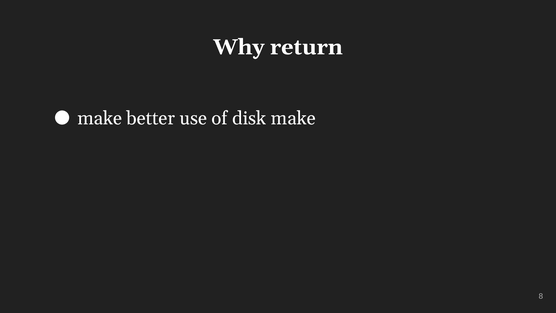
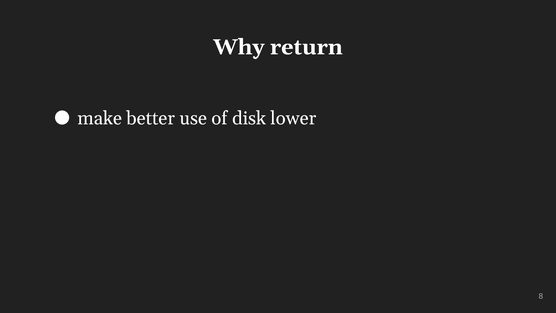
disk make: make -> lower
